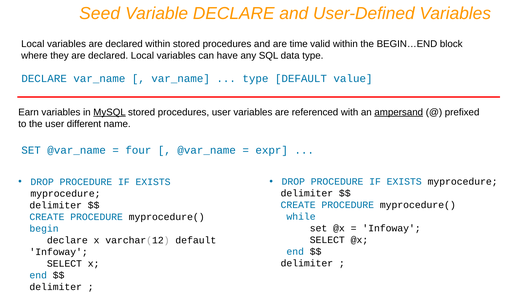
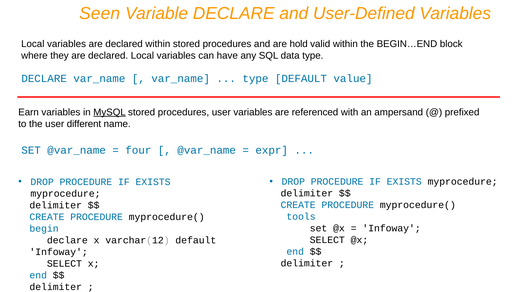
Seed: Seed -> Seen
time: time -> hold
ampersand underline: present -> none
while: while -> tools
